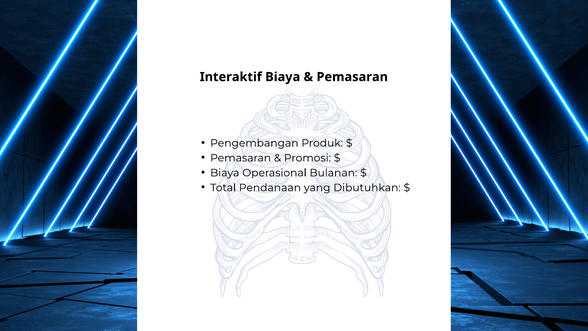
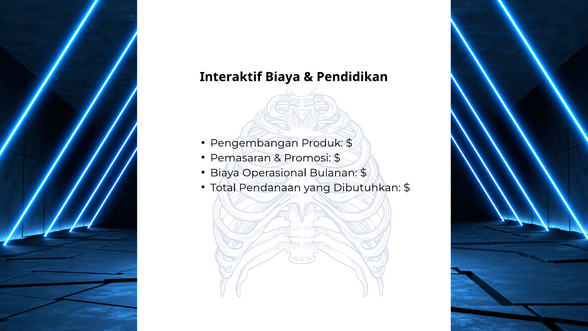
Pemasaran at (352, 77): Pemasaran -> Pendidikan
